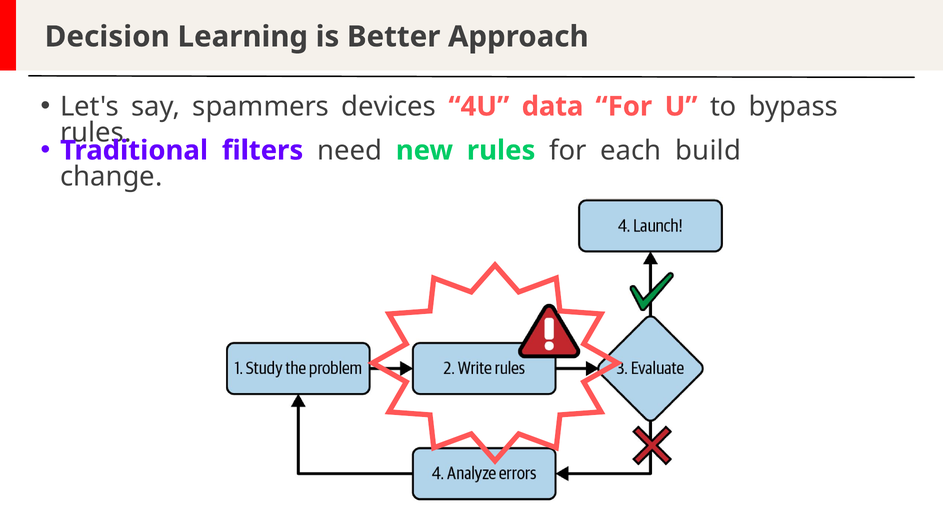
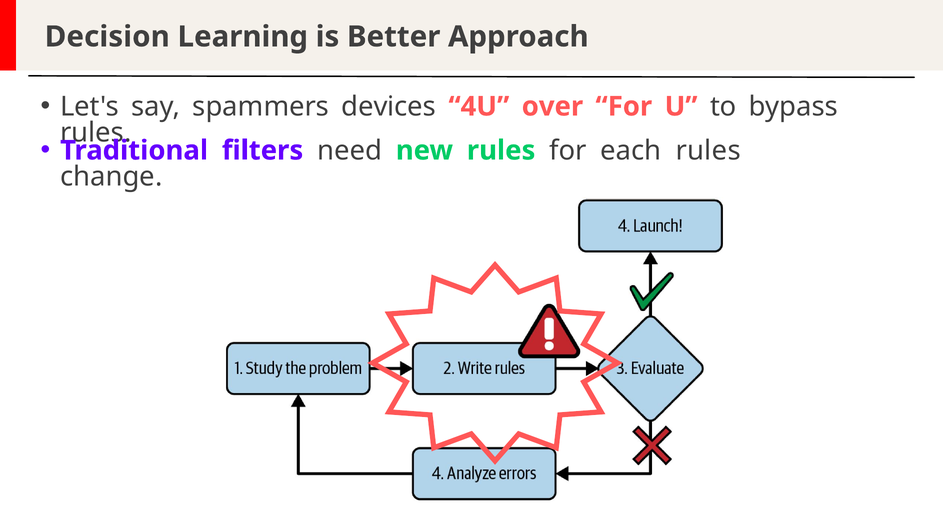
data: data -> over
each build: build -> rules
